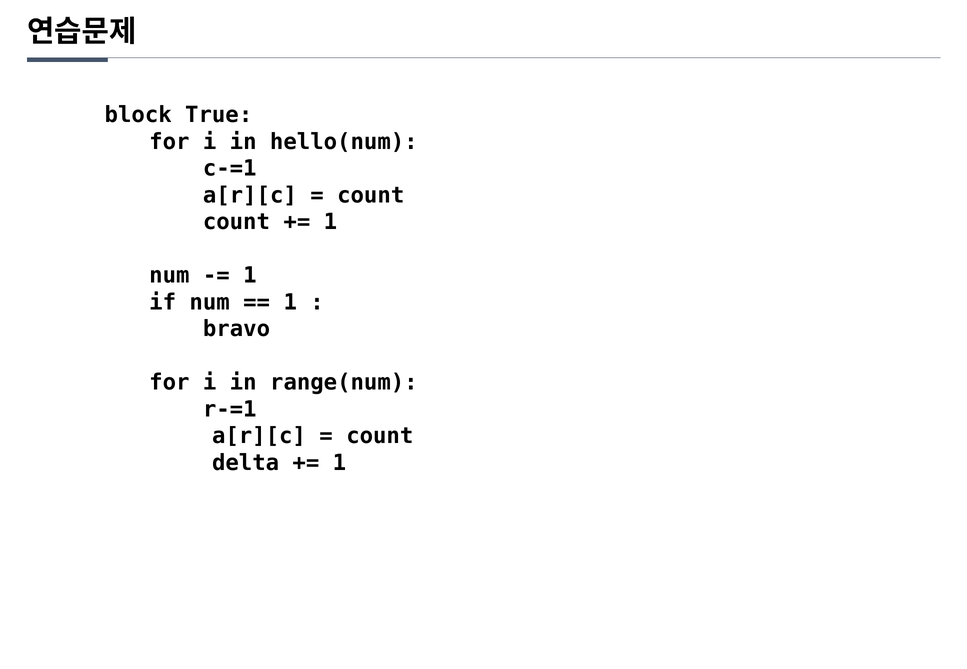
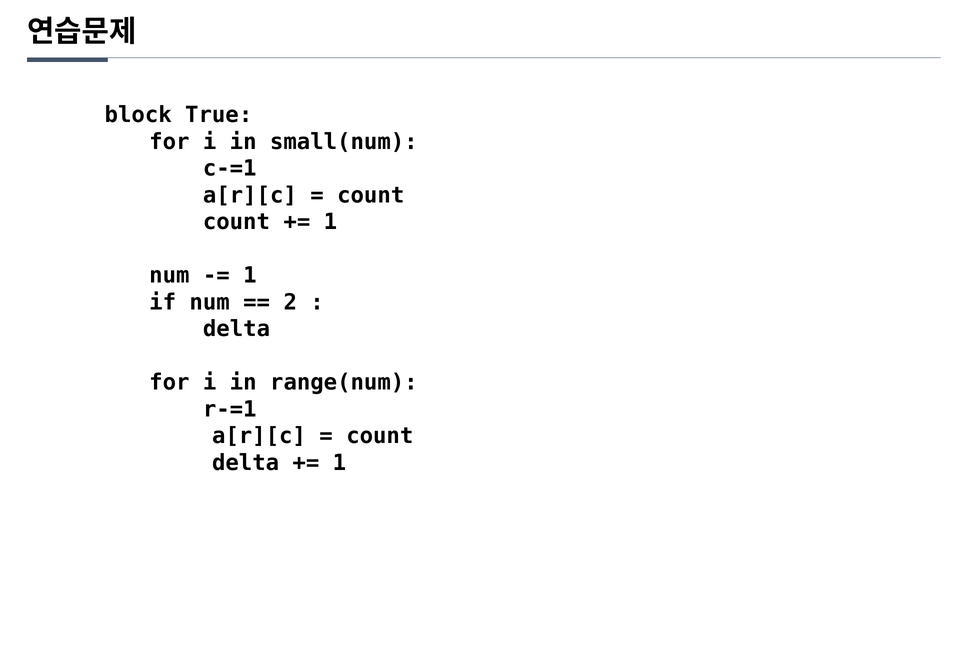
hello(num: hello(num -> small(num
1 at (290, 302): 1 -> 2
bravo at (237, 329): bravo -> delta
